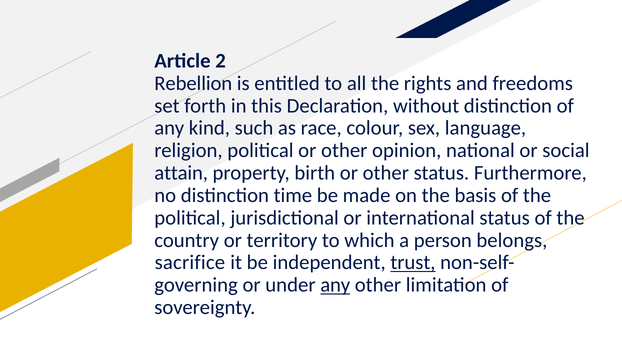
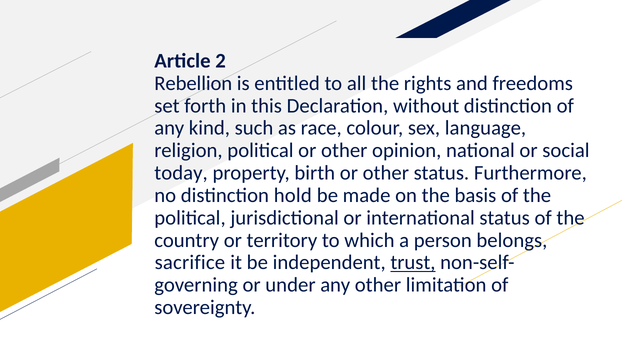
attain: attain -> today
time: time -> hold
any at (335, 285) underline: present -> none
